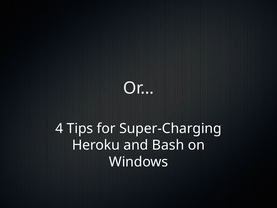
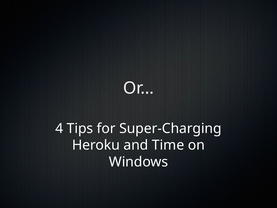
Bash: Bash -> Time
